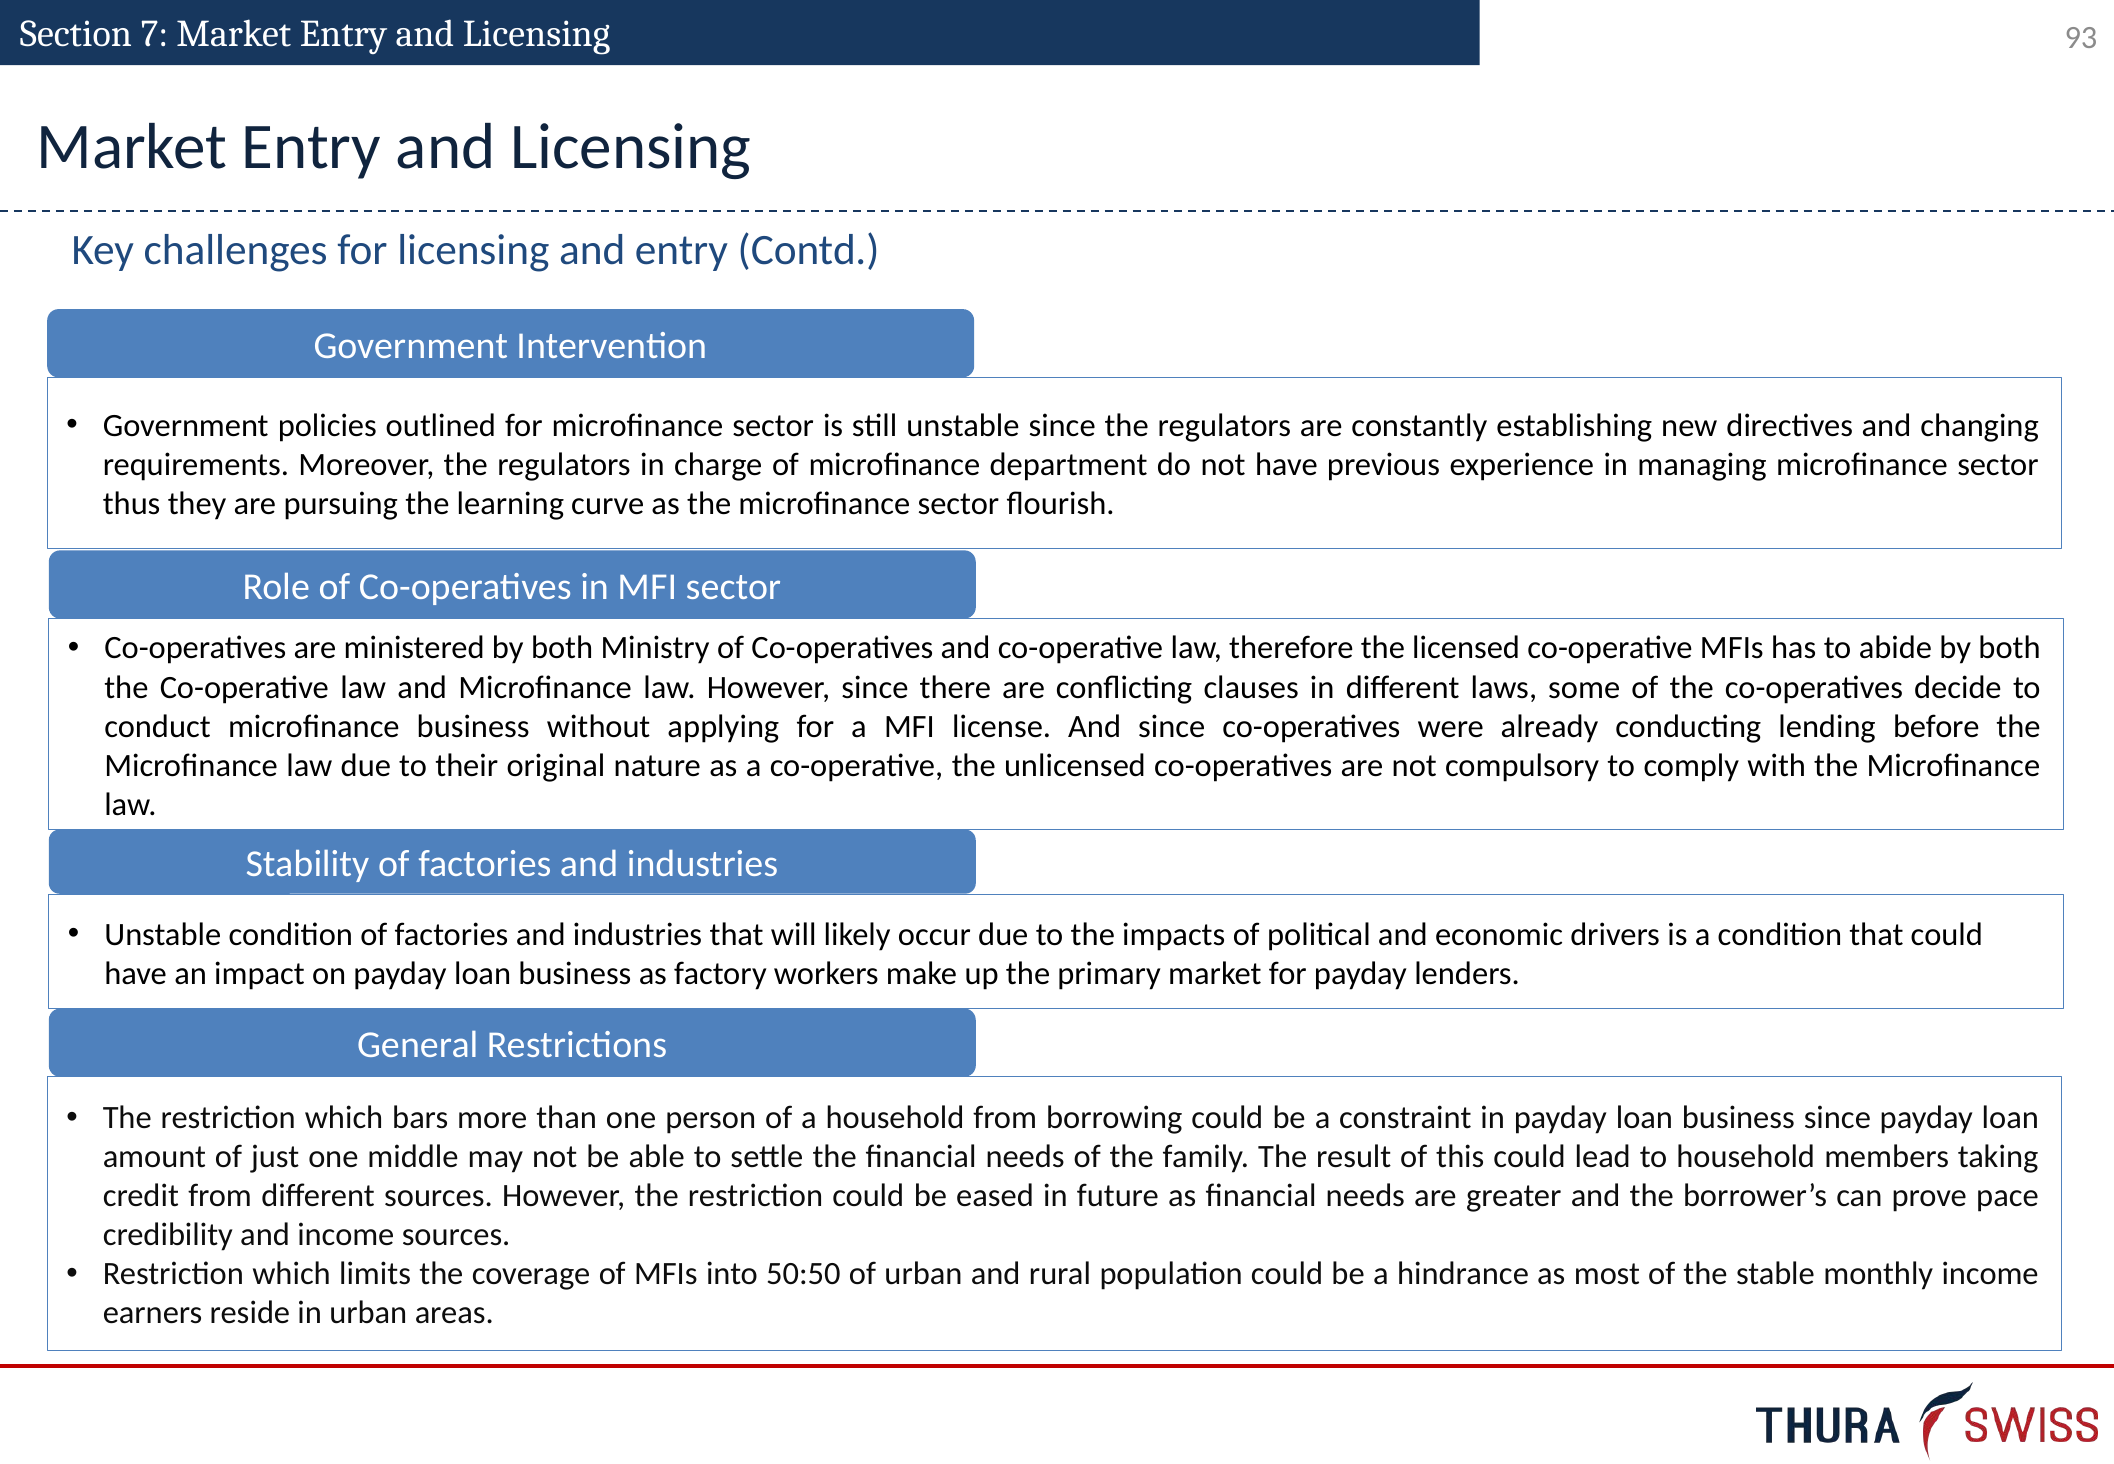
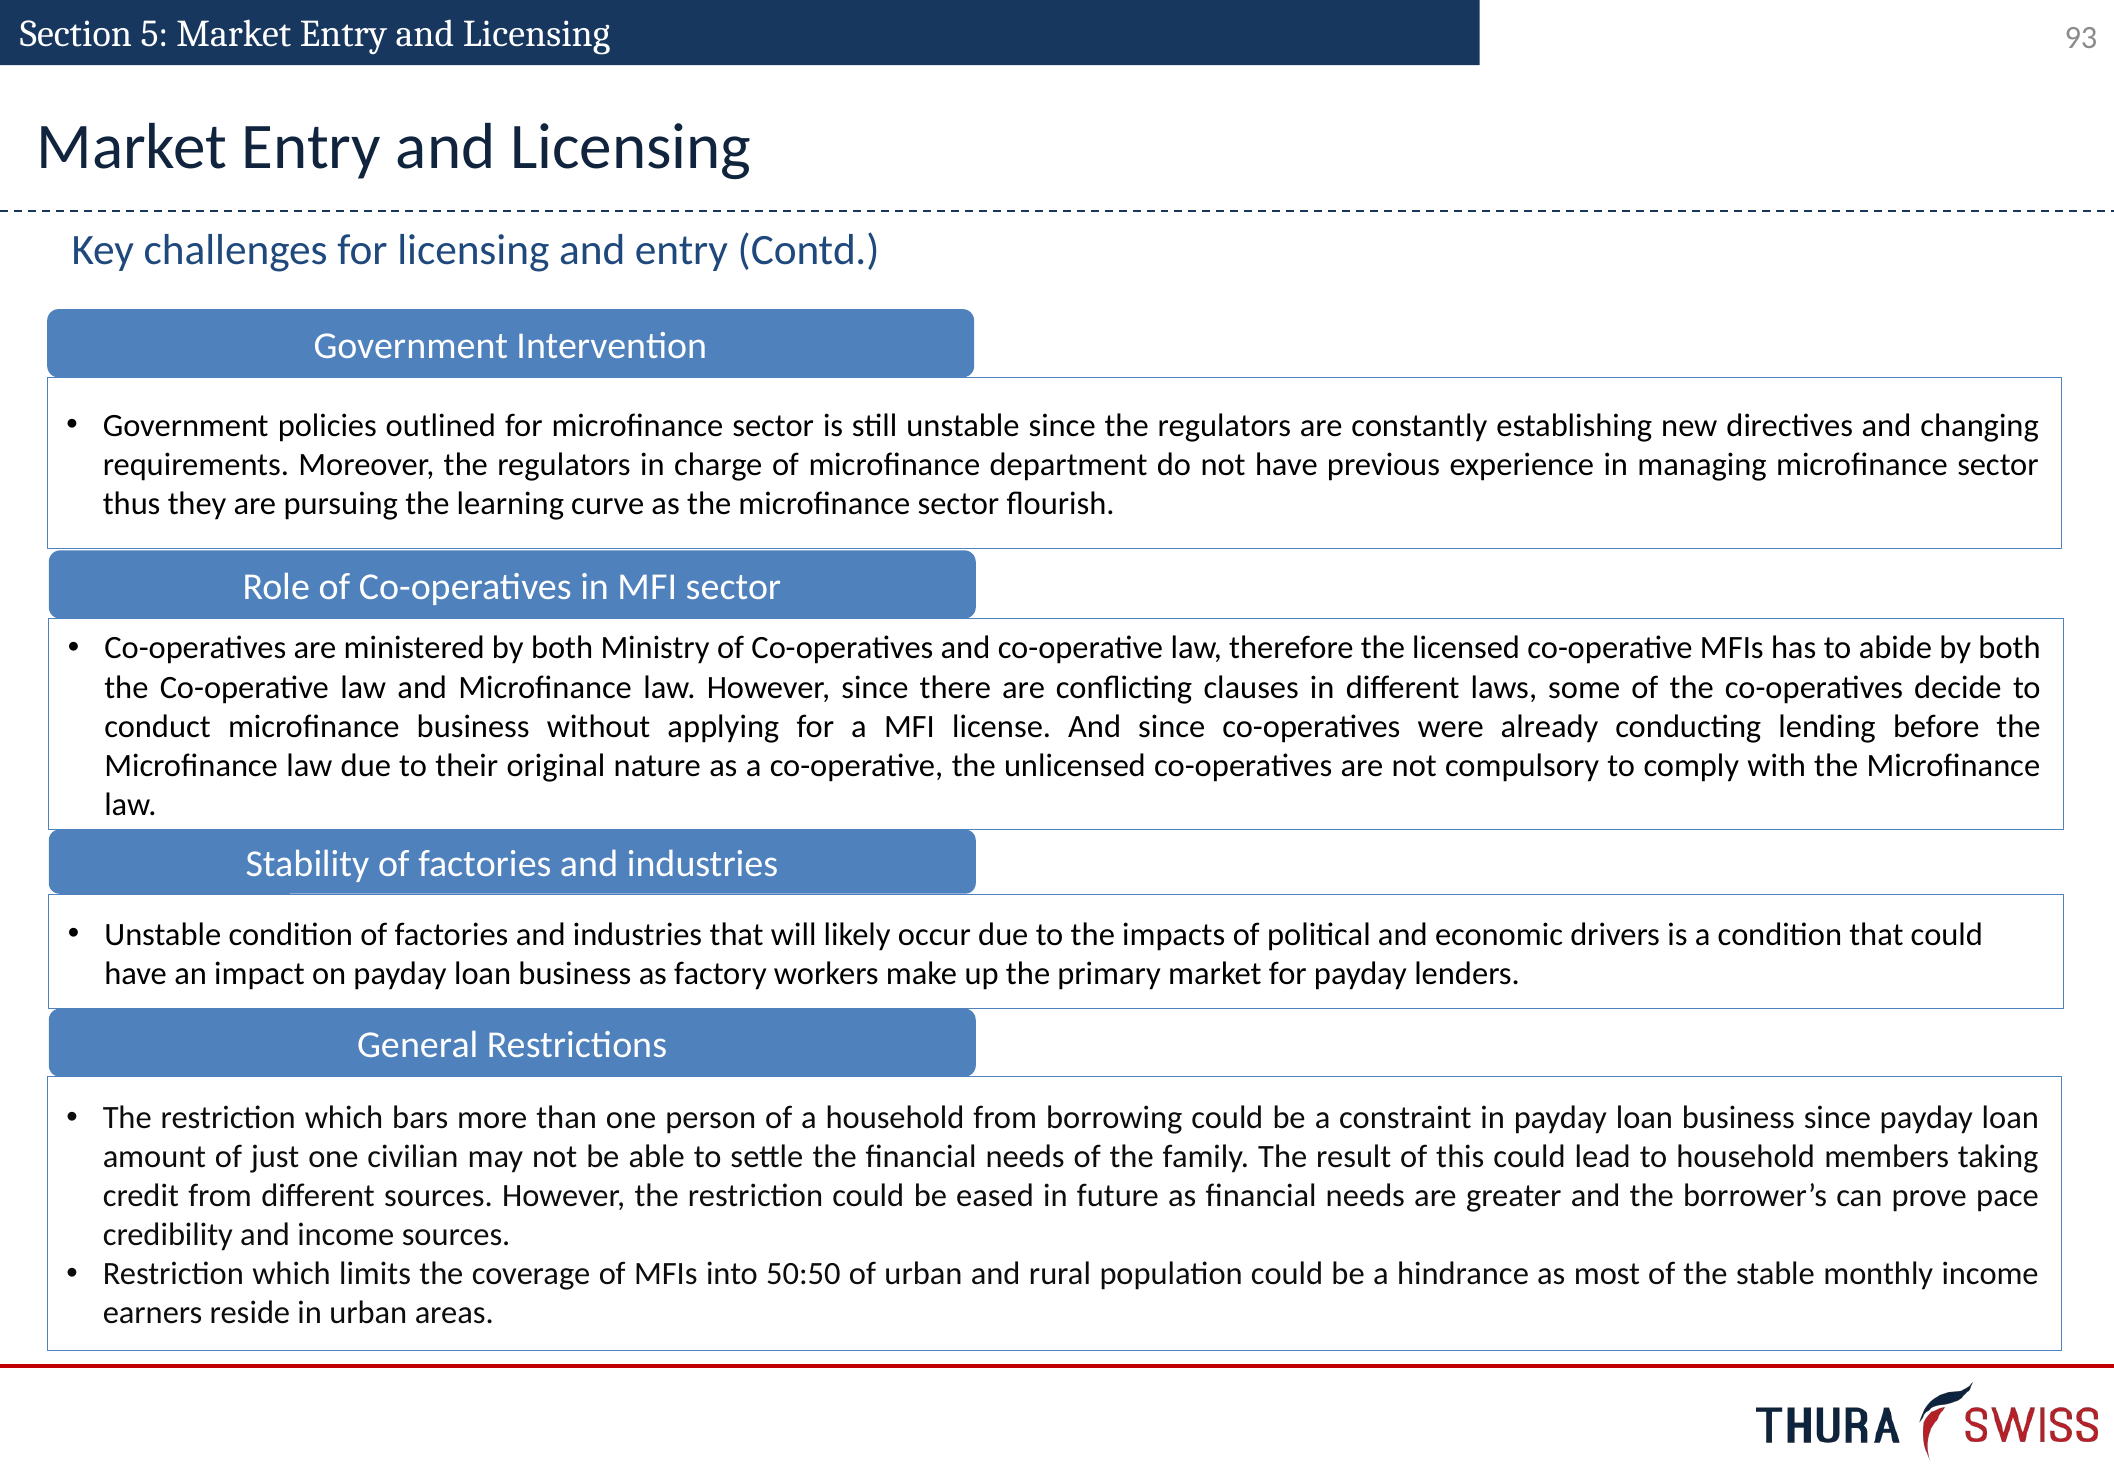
7: 7 -> 5
middle: middle -> civilian
